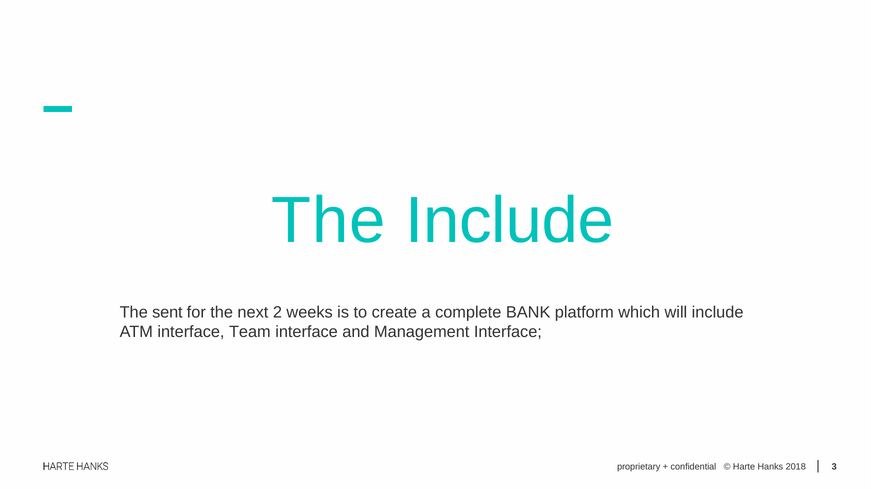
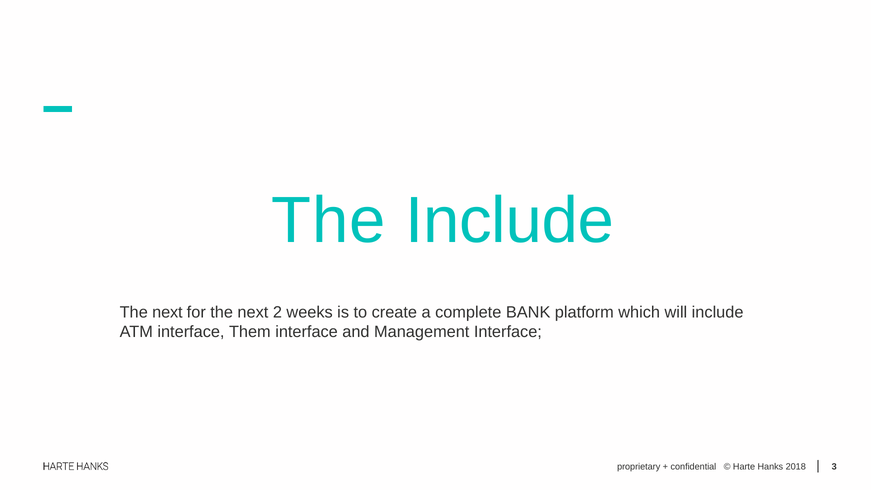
sent at (167, 312): sent -> next
Team: Team -> Them
